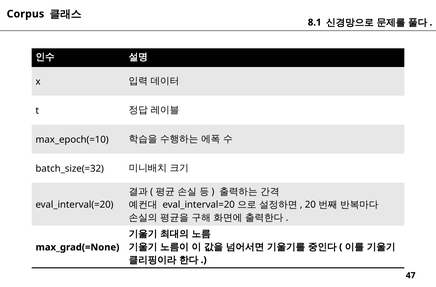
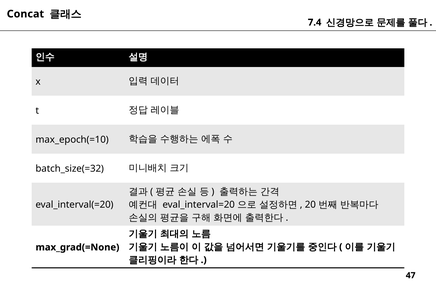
Corpus: Corpus -> Concat
8.1: 8.1 -> 7.4
